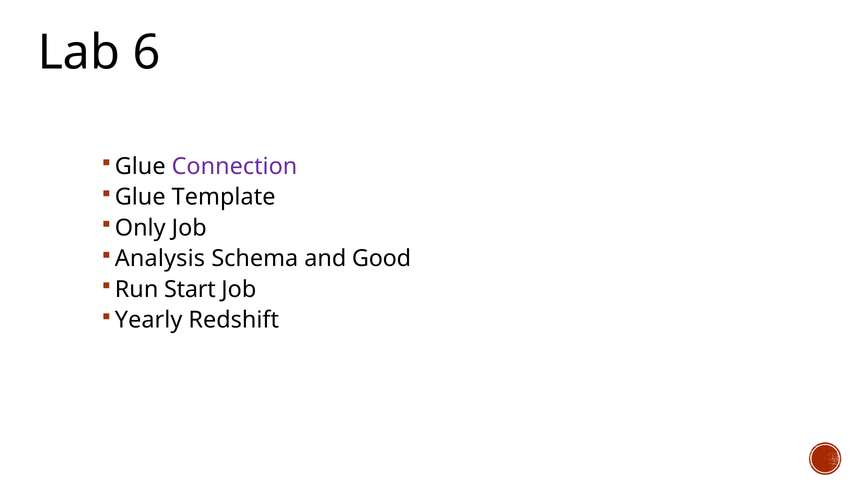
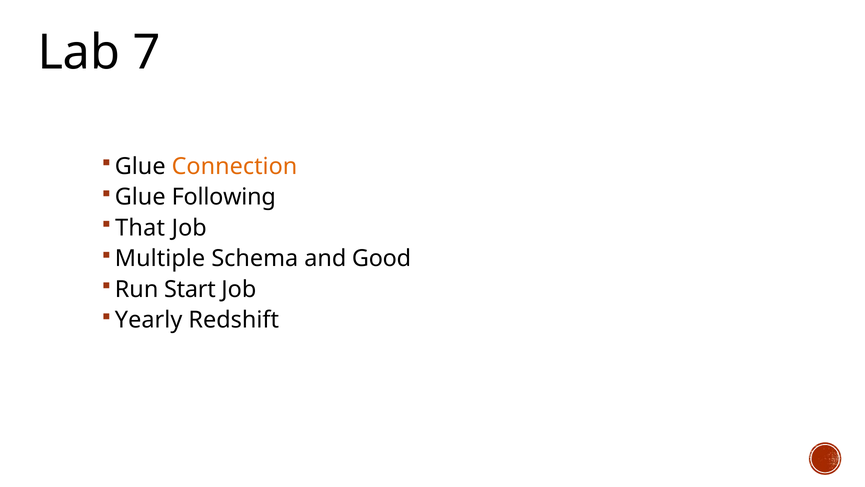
6: 6 -> 7
Connection colour: purple -> orange
Template: Template -> Following
Only: Only -> That
Analysis: Analysis -> Multiple
